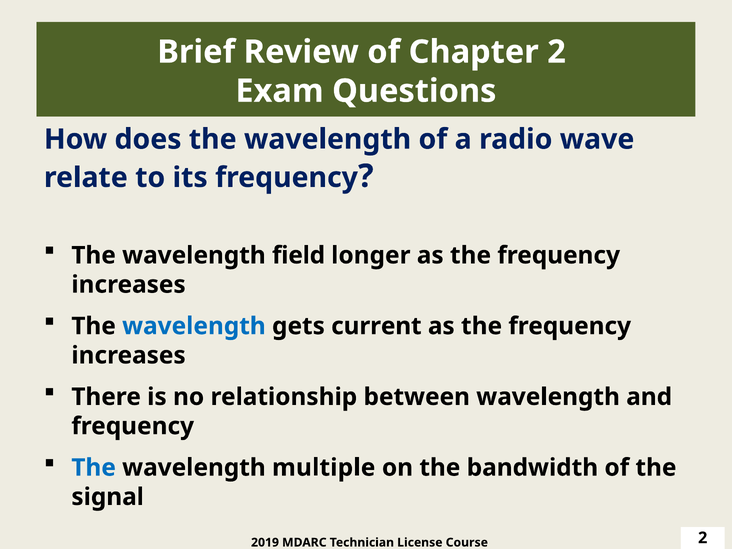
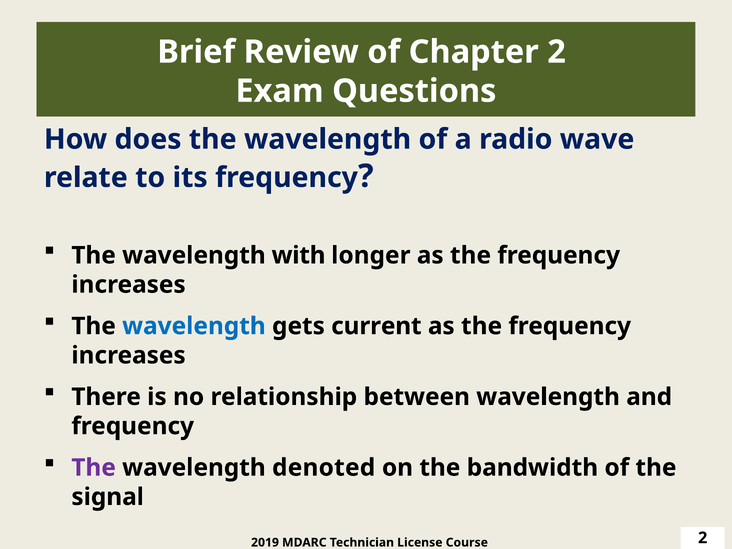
field: field -> with
The at (94, 468) colour: blue -> purple
multiple: multiple -> denoted
